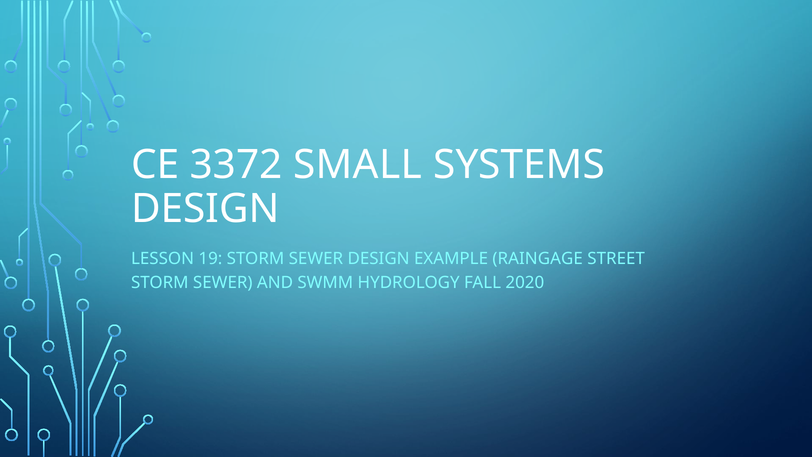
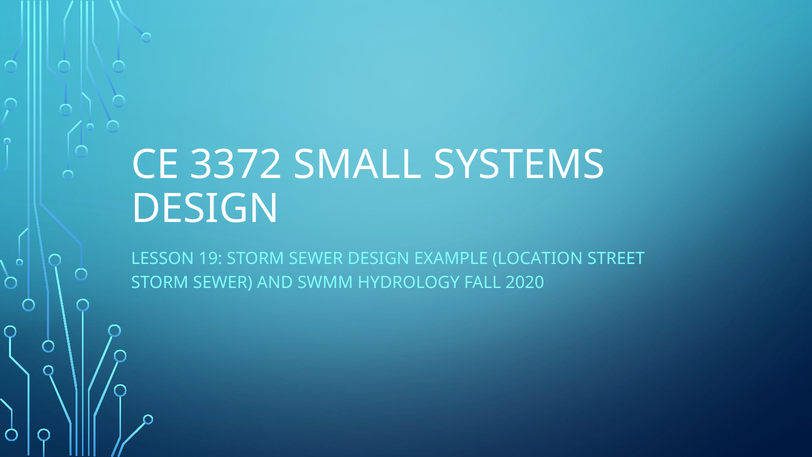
RAINGAGE: RAINGAGE -> LOCATION
